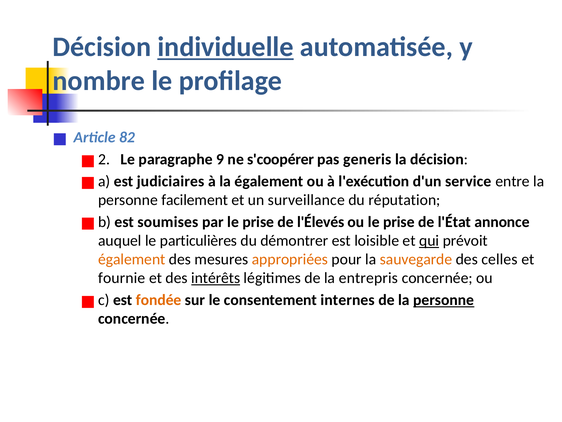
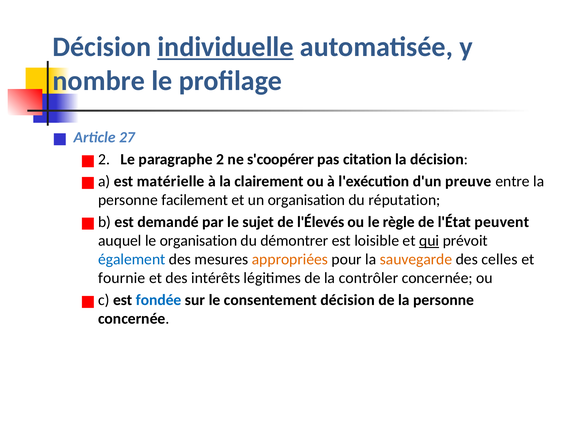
82: 82 -> 27
9: 9 -> 2
generis: generis -> citation
judiciaires: judiciaires -> matérielle
la également: également -> clairement
service: service -> preuve
un surveillance: surveillance -> organisation
soumises: soumises -> demandé
par le prise: prise -> sujet
ou le prise: prise -> règle
annonce: annonce -> peuvent
le particulières: particulières -> organisation
également at (132, 259) colour: orange -> blue
intérêts underline: present -> none
entrepris: entrepris -> contrôler
fondée colour: orange -> blue
consentement internes: internes -> décision
personne at (444, 300) underline: present -> none
